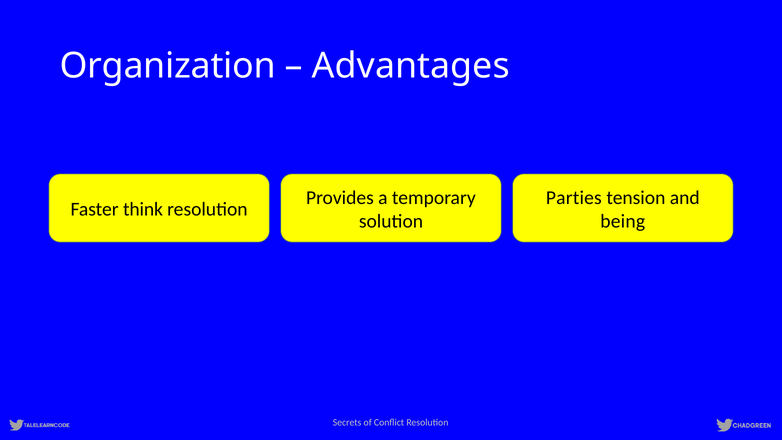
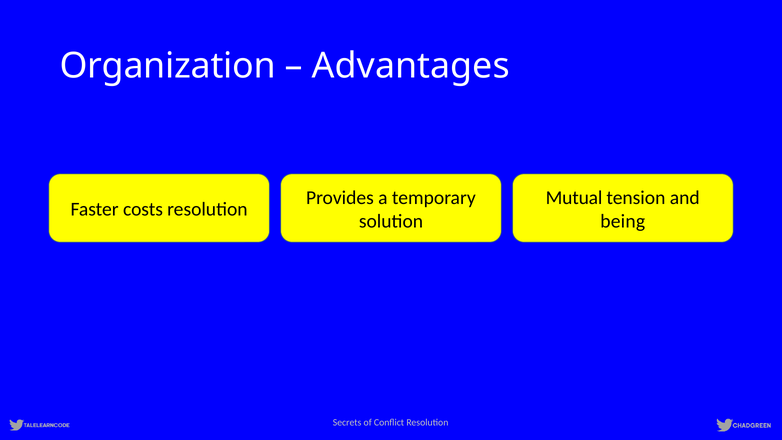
Parties: Parties -> Mutual
think: think -> costs
